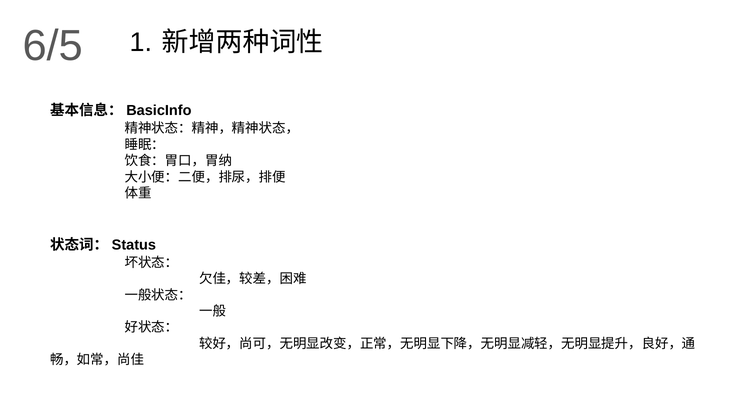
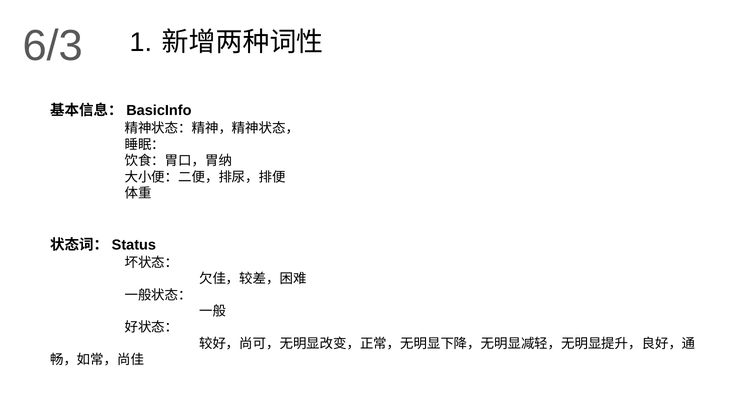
6/5: 6/5 -> 6/3
